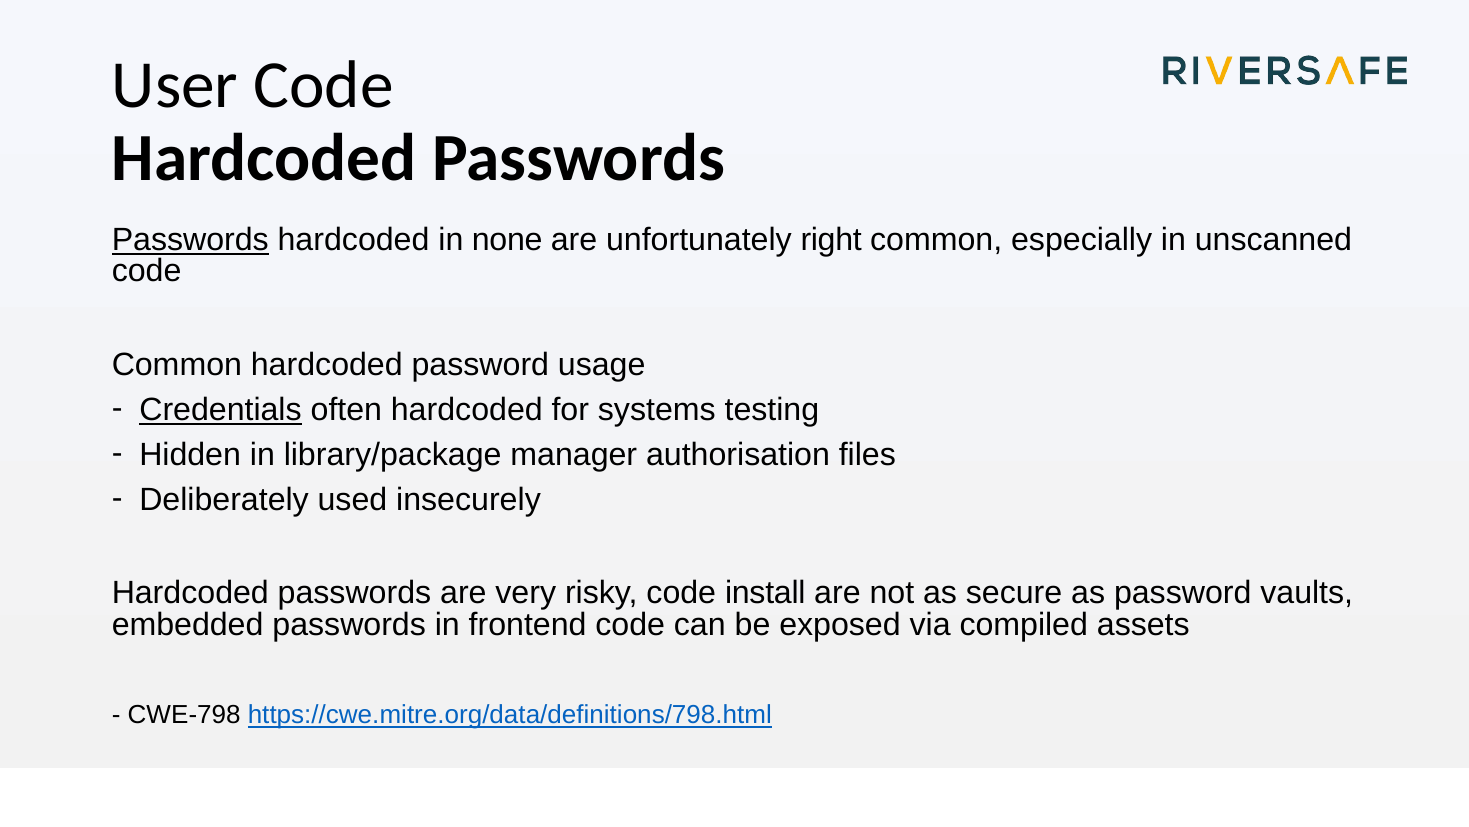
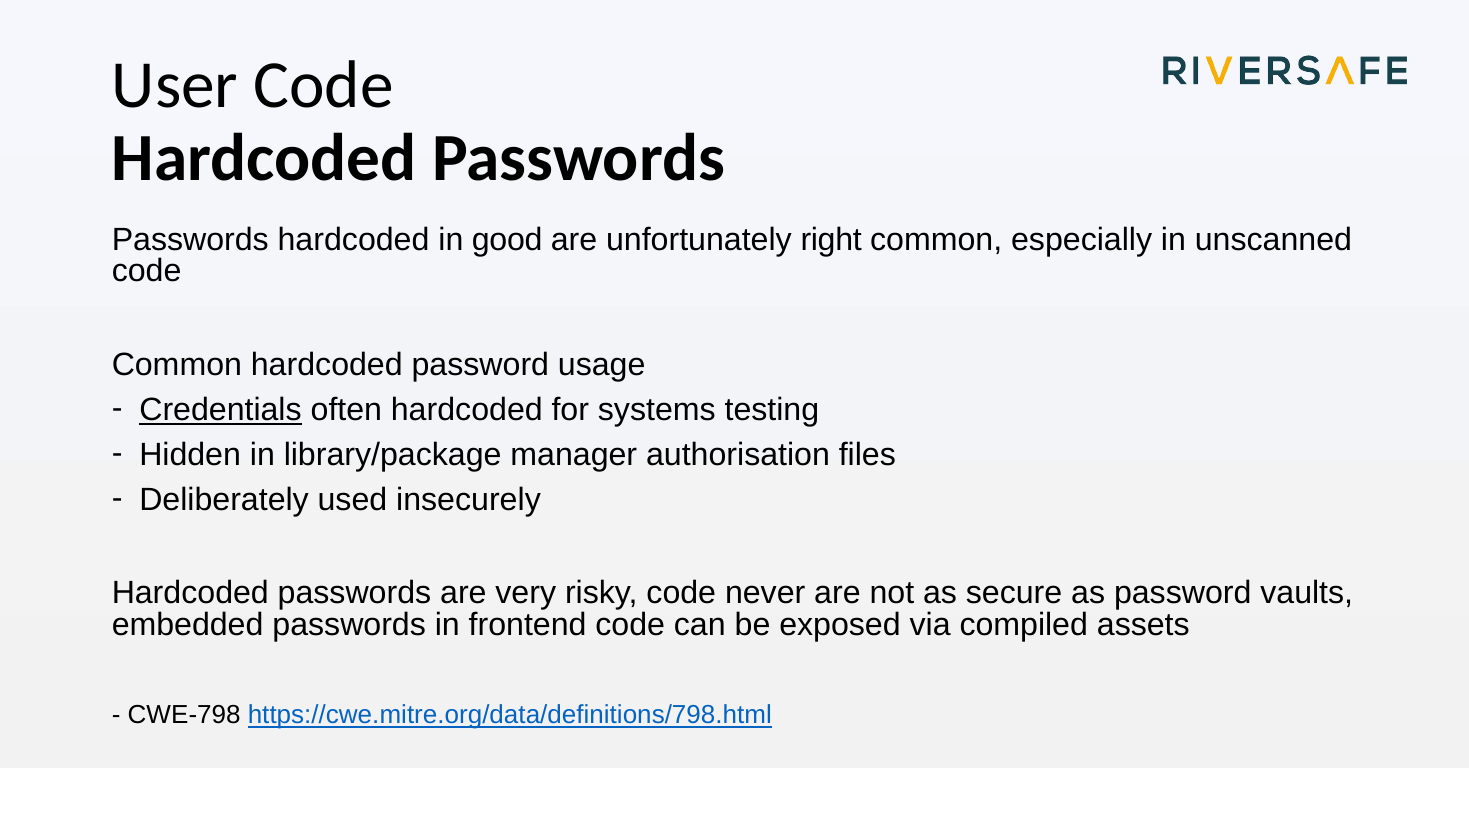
Passwords at (190, 240) underline: present -> none
none: none -> good
install: install -> never
